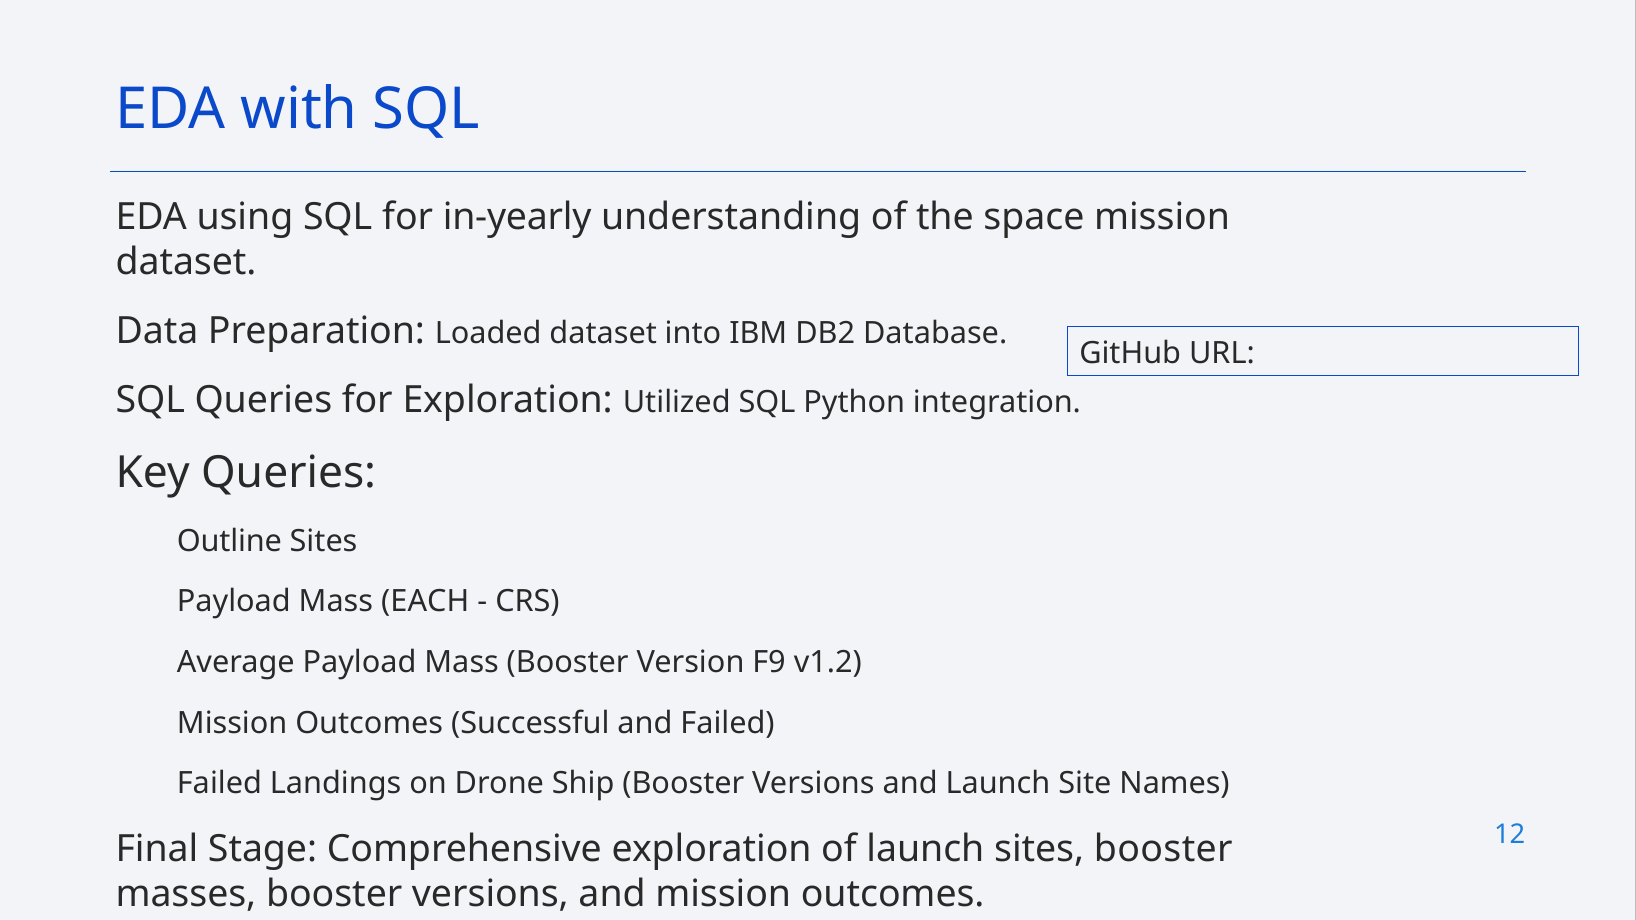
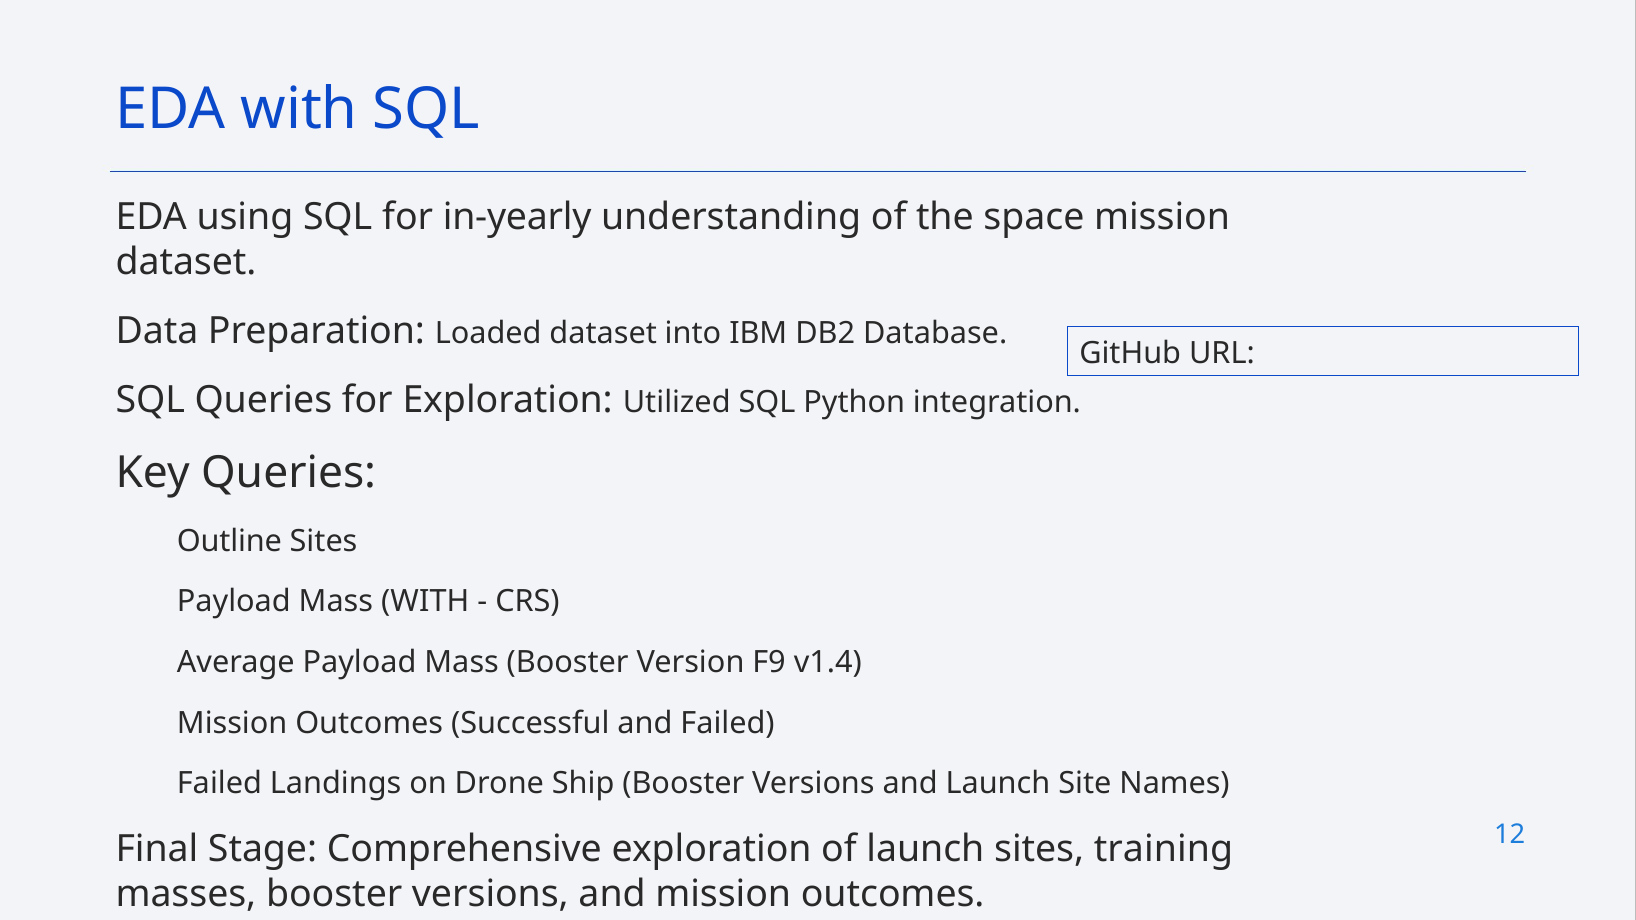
Mass EACH: EACH -> WITH
v1.2: v1.2 -> v1.4
sites booster: booster -> training
